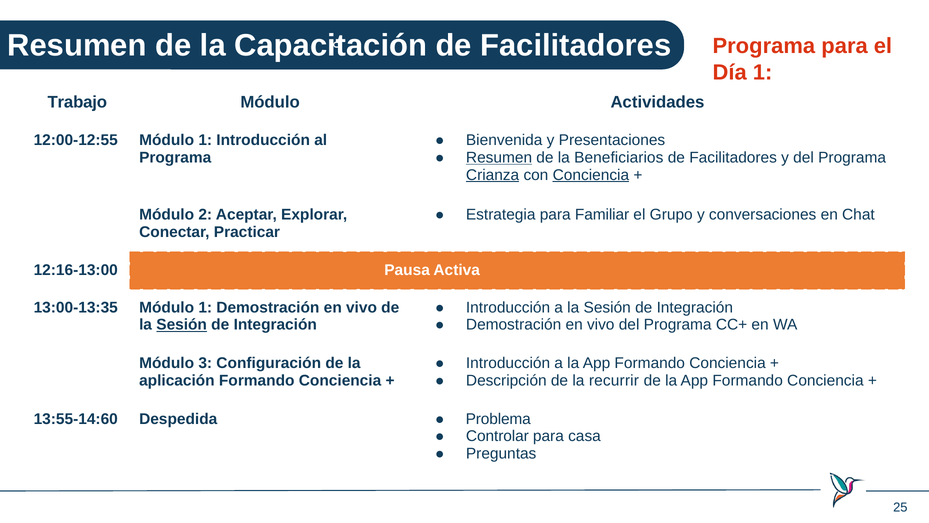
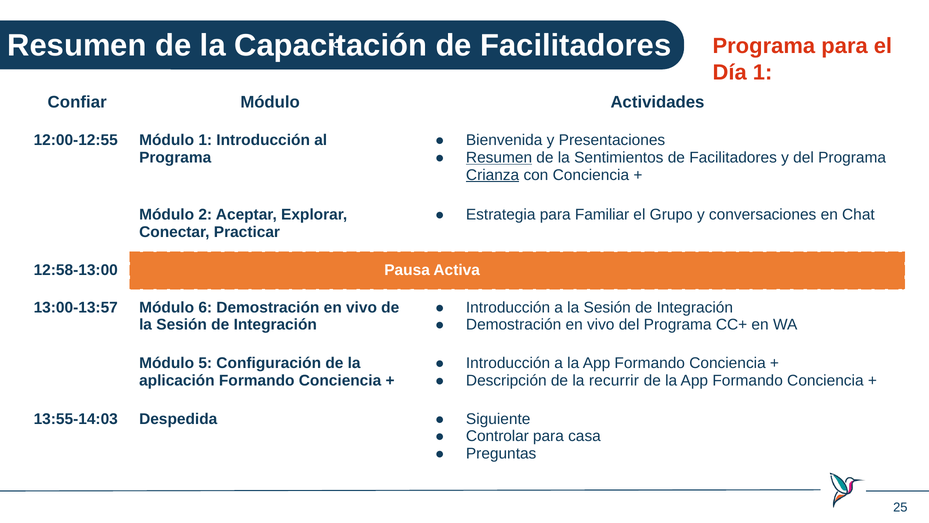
Trabajo: Trabajo -> Confiar
Beneficiarios: Beneficiarios -> Sentimientos
Conciencia at (591, 175) underline: present -> none
12:16-13:00: 12:16-13:00 -> 12:58-13:00
13:00-13:35: 13:00-13:35 -> 13:00-13:57
1 at (205, 307): 1 -> 6
Sesión at (182, 325) underline: present -> none
3: 3 -> 5
13:55-14:60: 13:55-14:60 -> 13:55-14:03
Problema: Problema -> Siguiente
